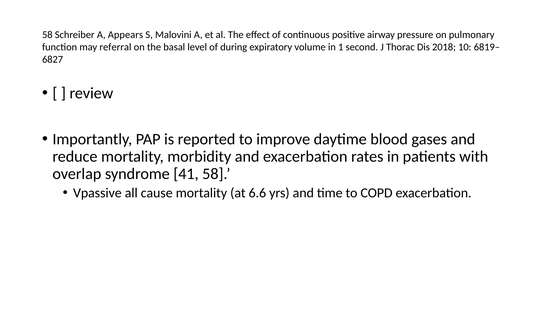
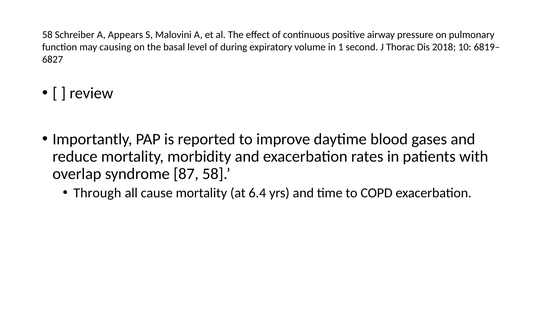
referral: referral -> causing
41: 41 -> 87
Vpassive: Vpassive -> Through
6.6: 6.6 -> 6.4
